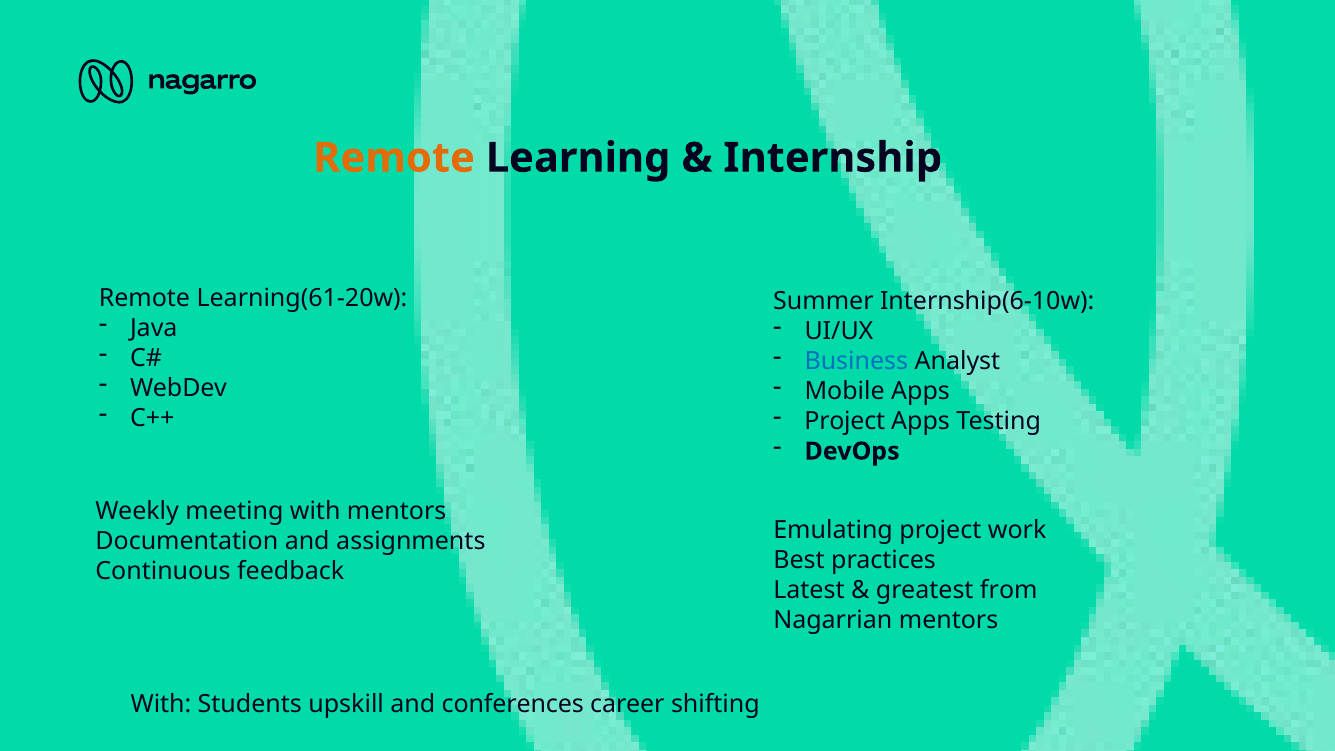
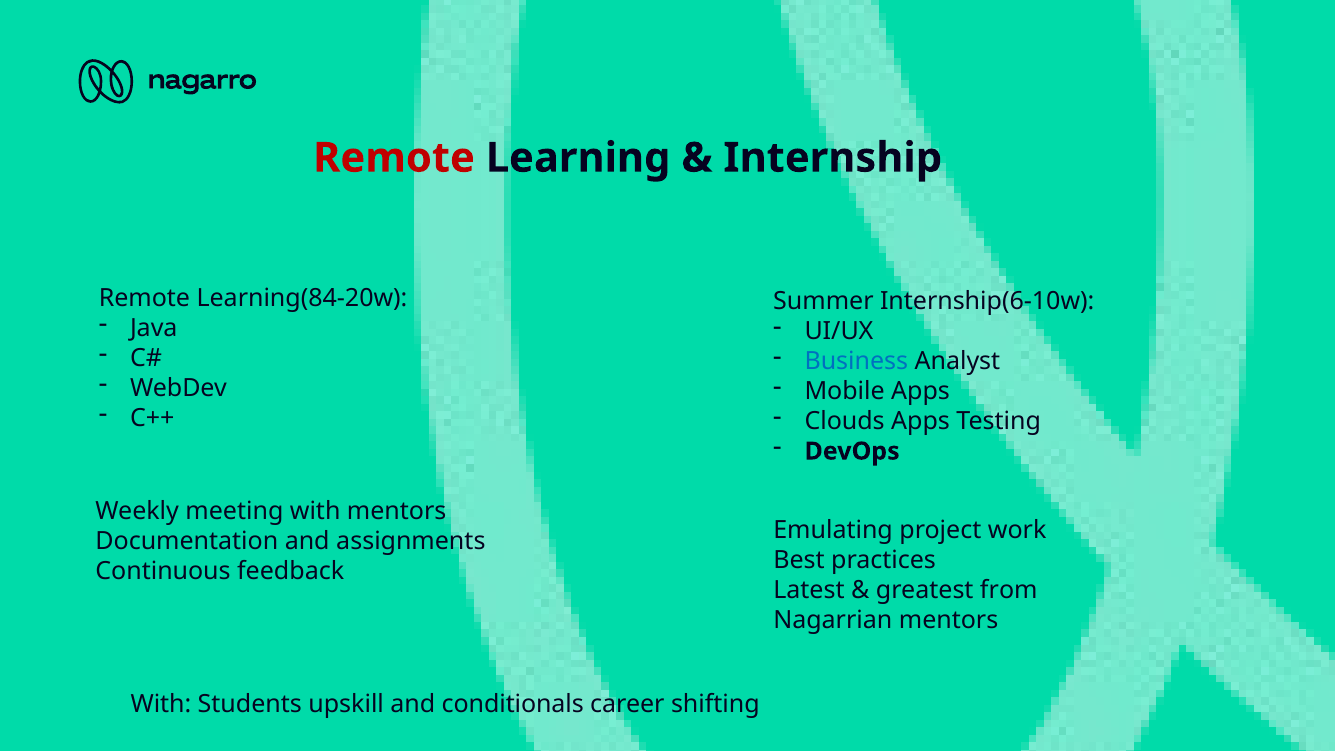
Remote at (394, 158) colour: orange -> red
Learning(61-20w: Learning(61-20w -> Learning(84-20w
Project at (845, 421): Project -> Clouds
conferences: conferences -> conditionals
